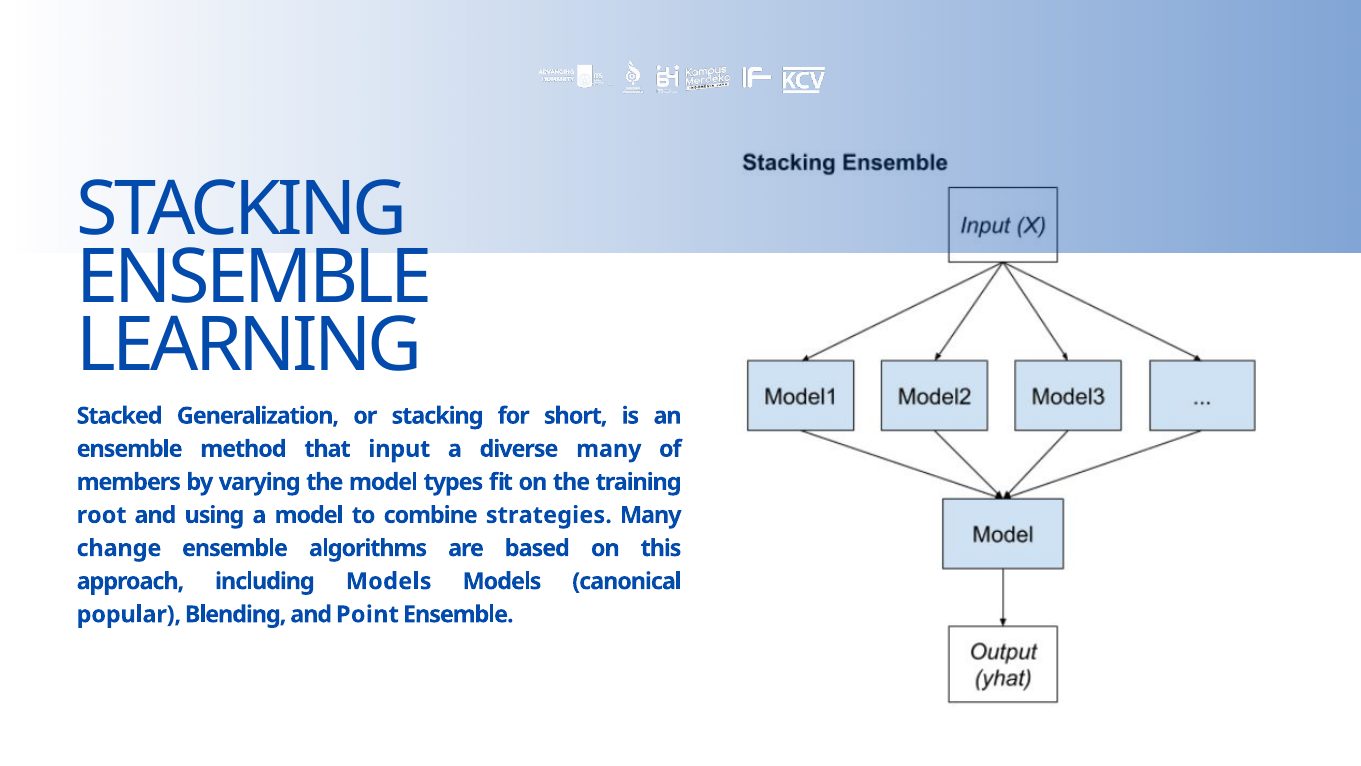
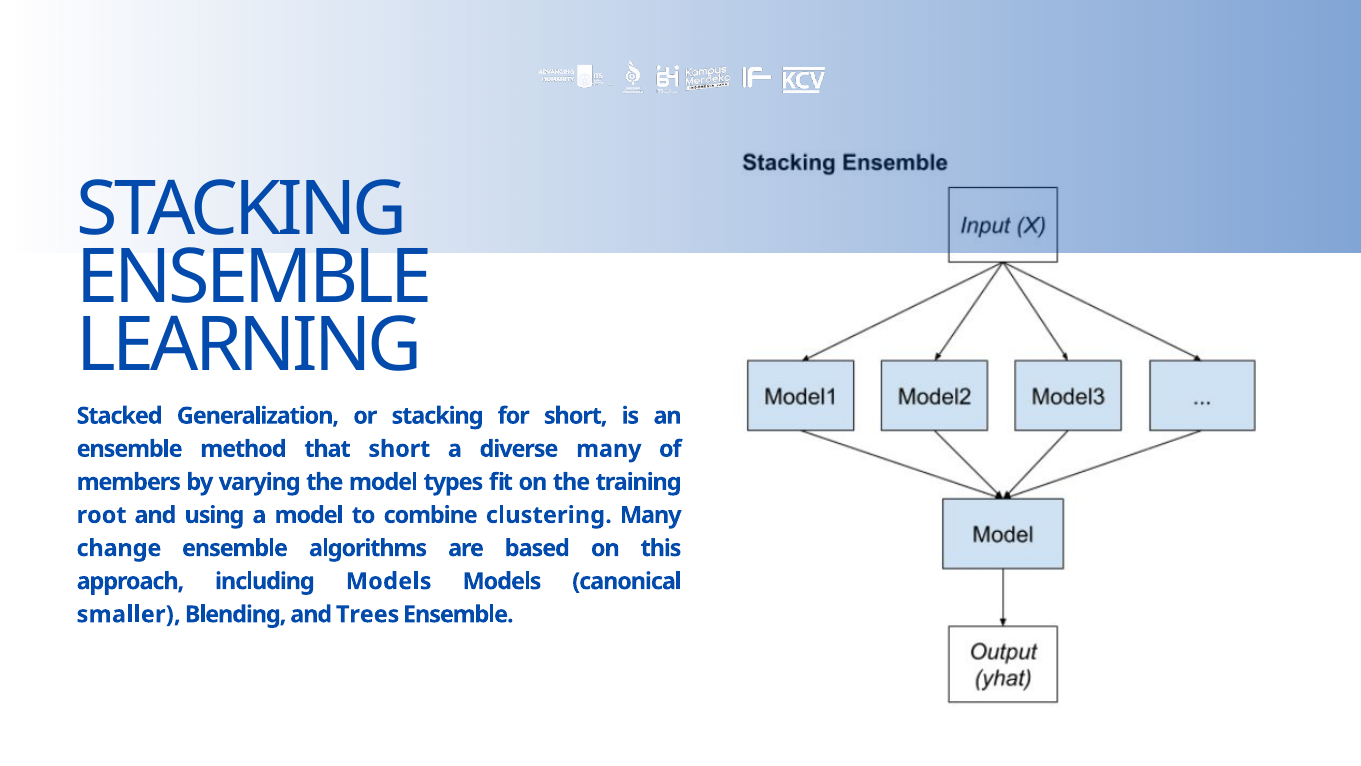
that input: input -> short
strategies: strategies -> clustering
popular: popular -> smaller
Point: Point -> Trees
